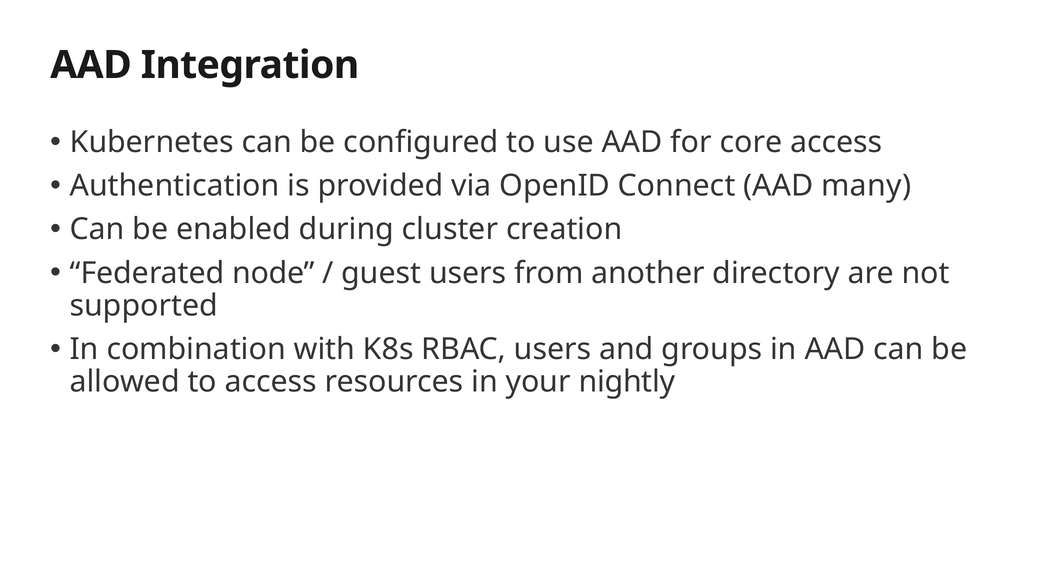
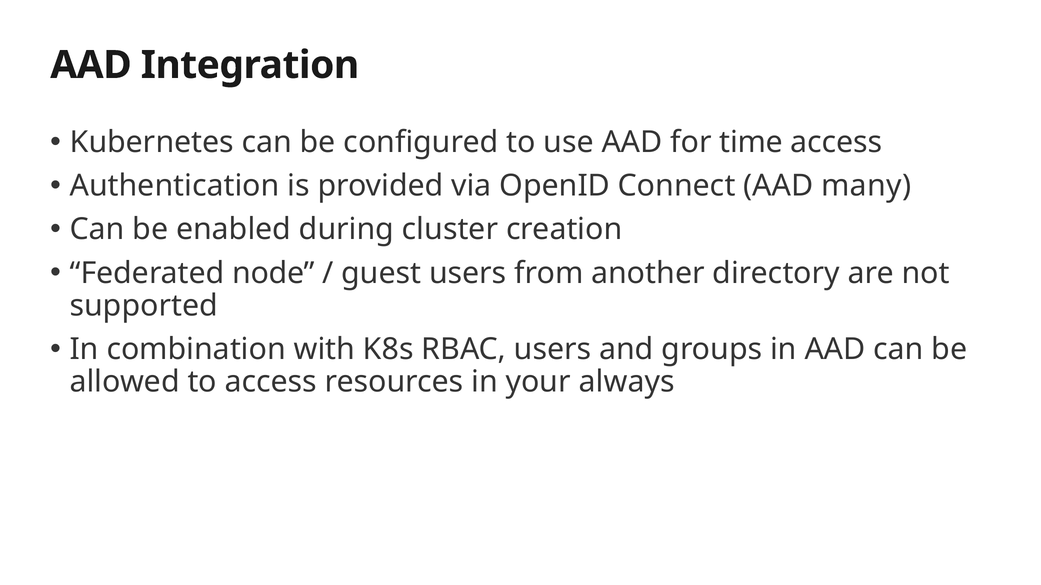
core: core -> time
nightly: nightly -> always
